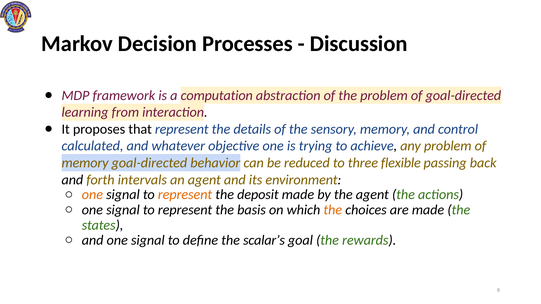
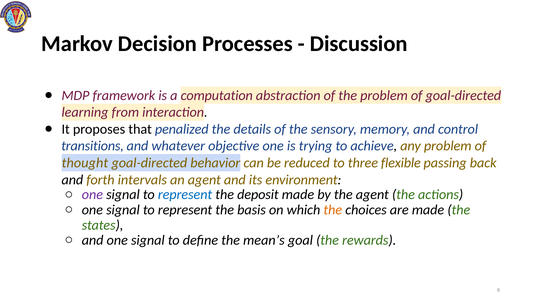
that represent: represent -> penalized
calculated: calculated -> transitions
memory at (85, 163): memory -> thought
one at (92, 195) colour: orange -> purple
represent at (185, 195) colour: orange -> blue
scalar’s: scalar’s -> mean’s
